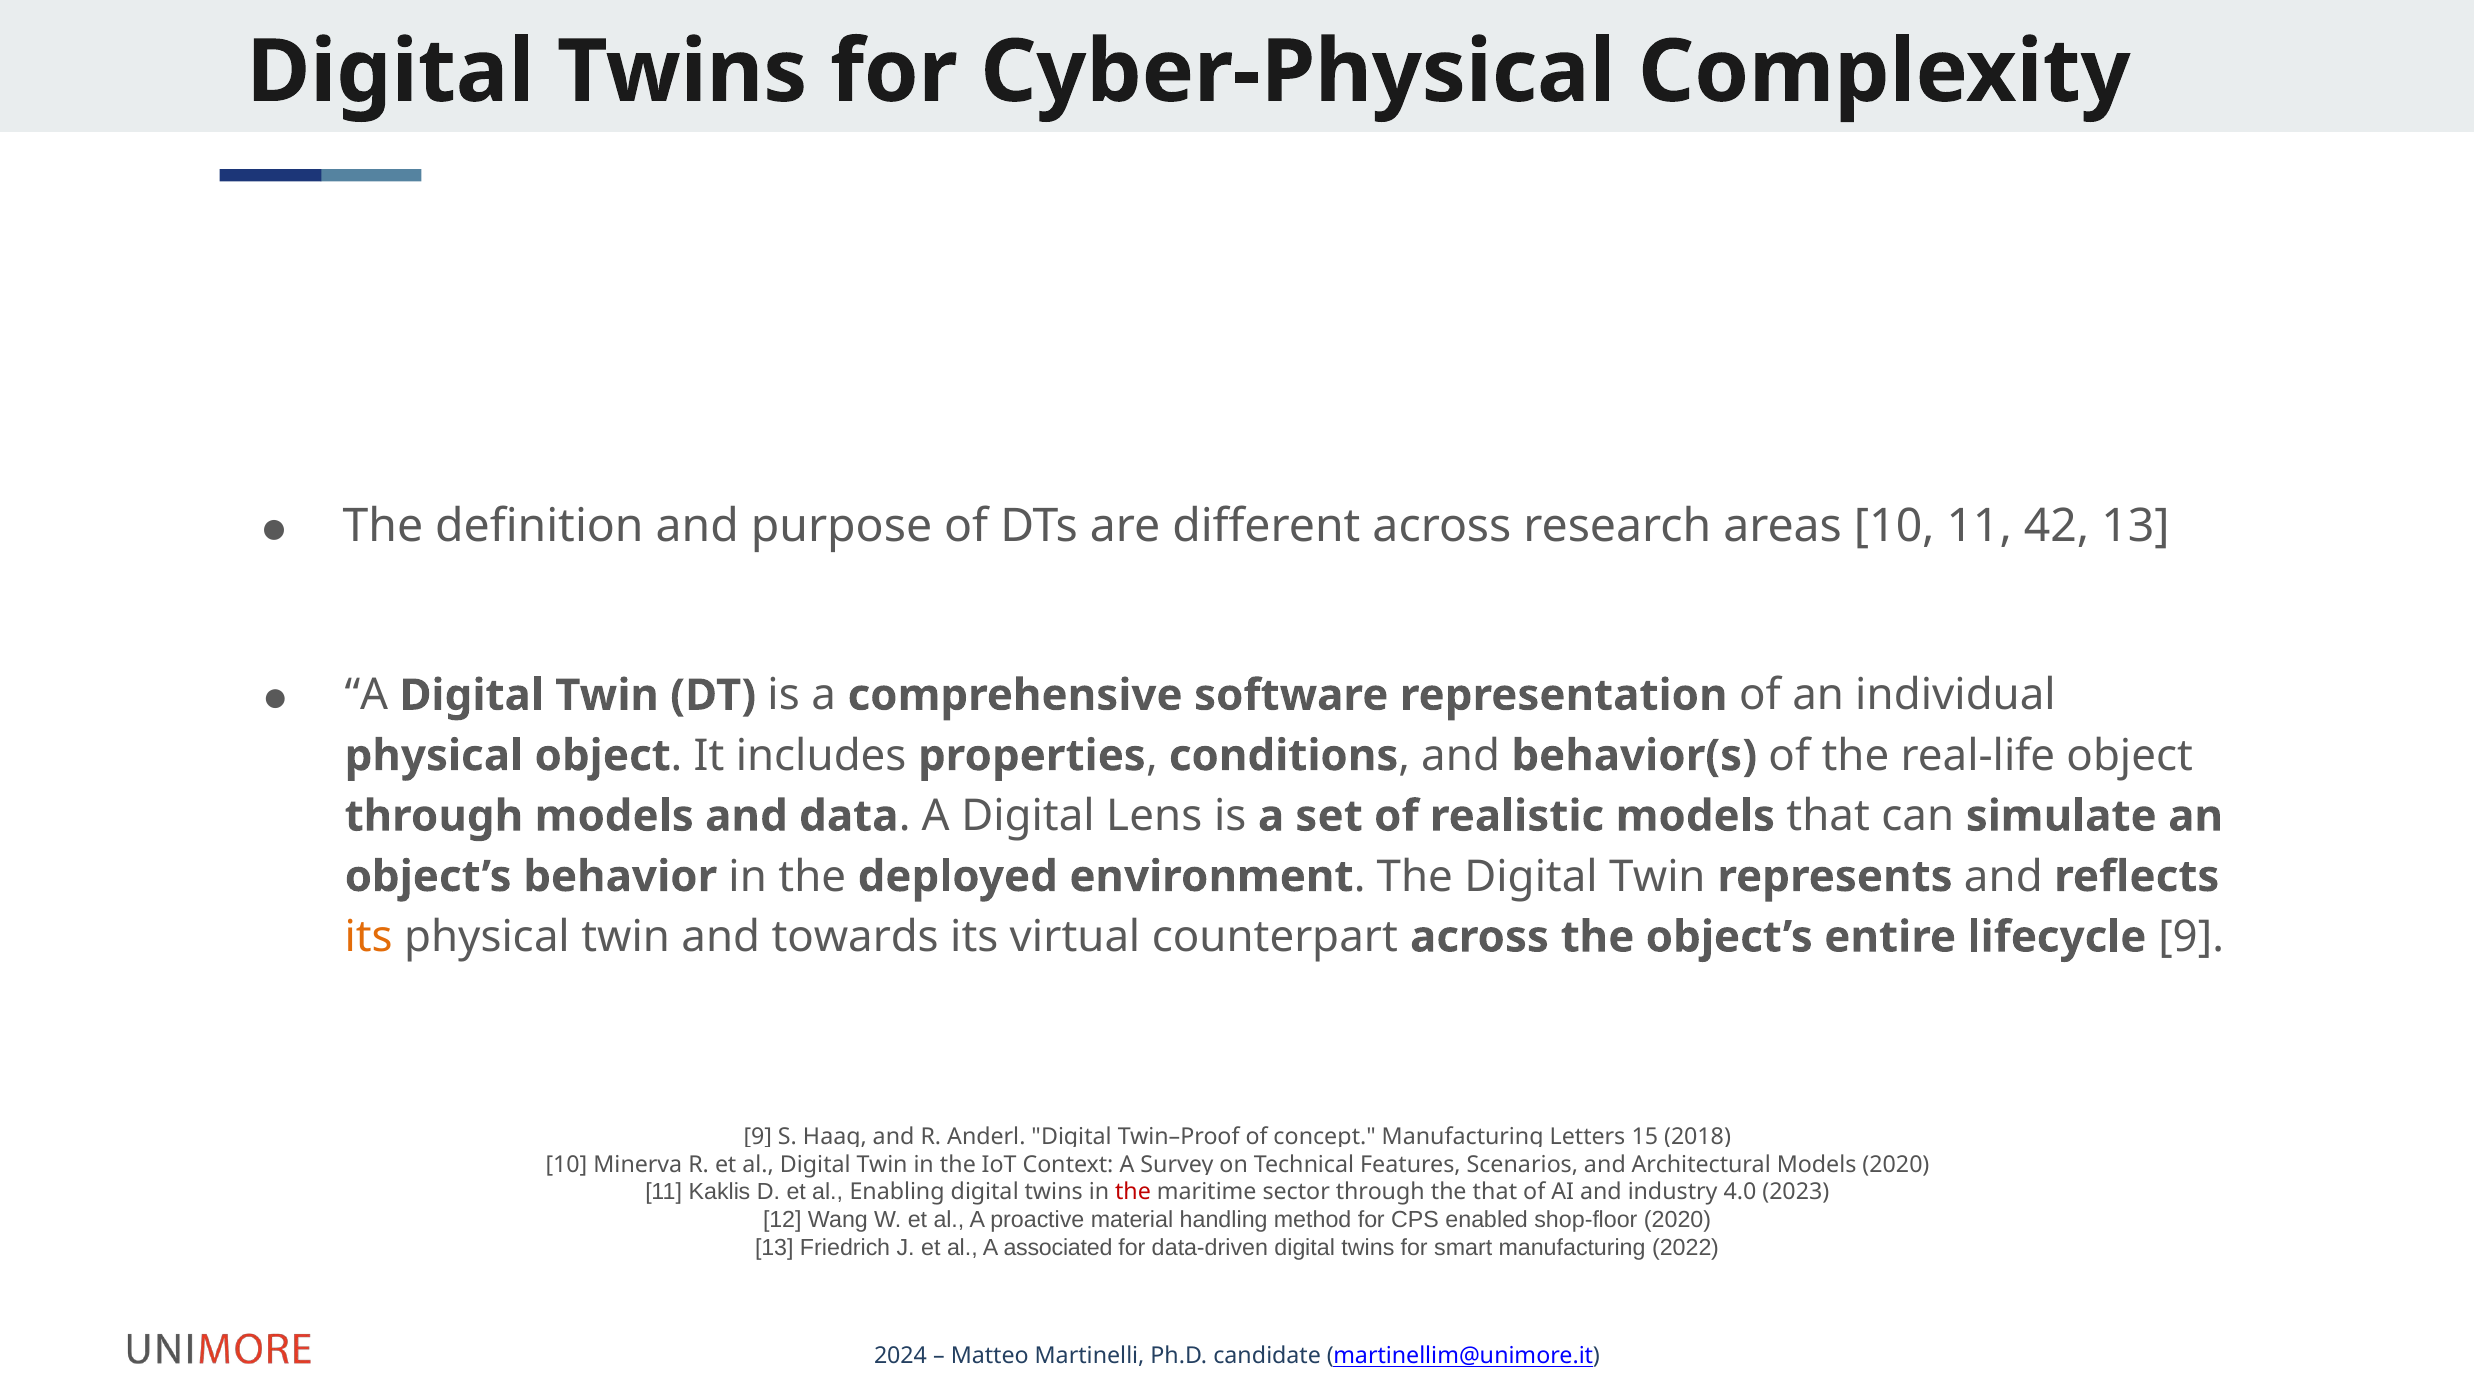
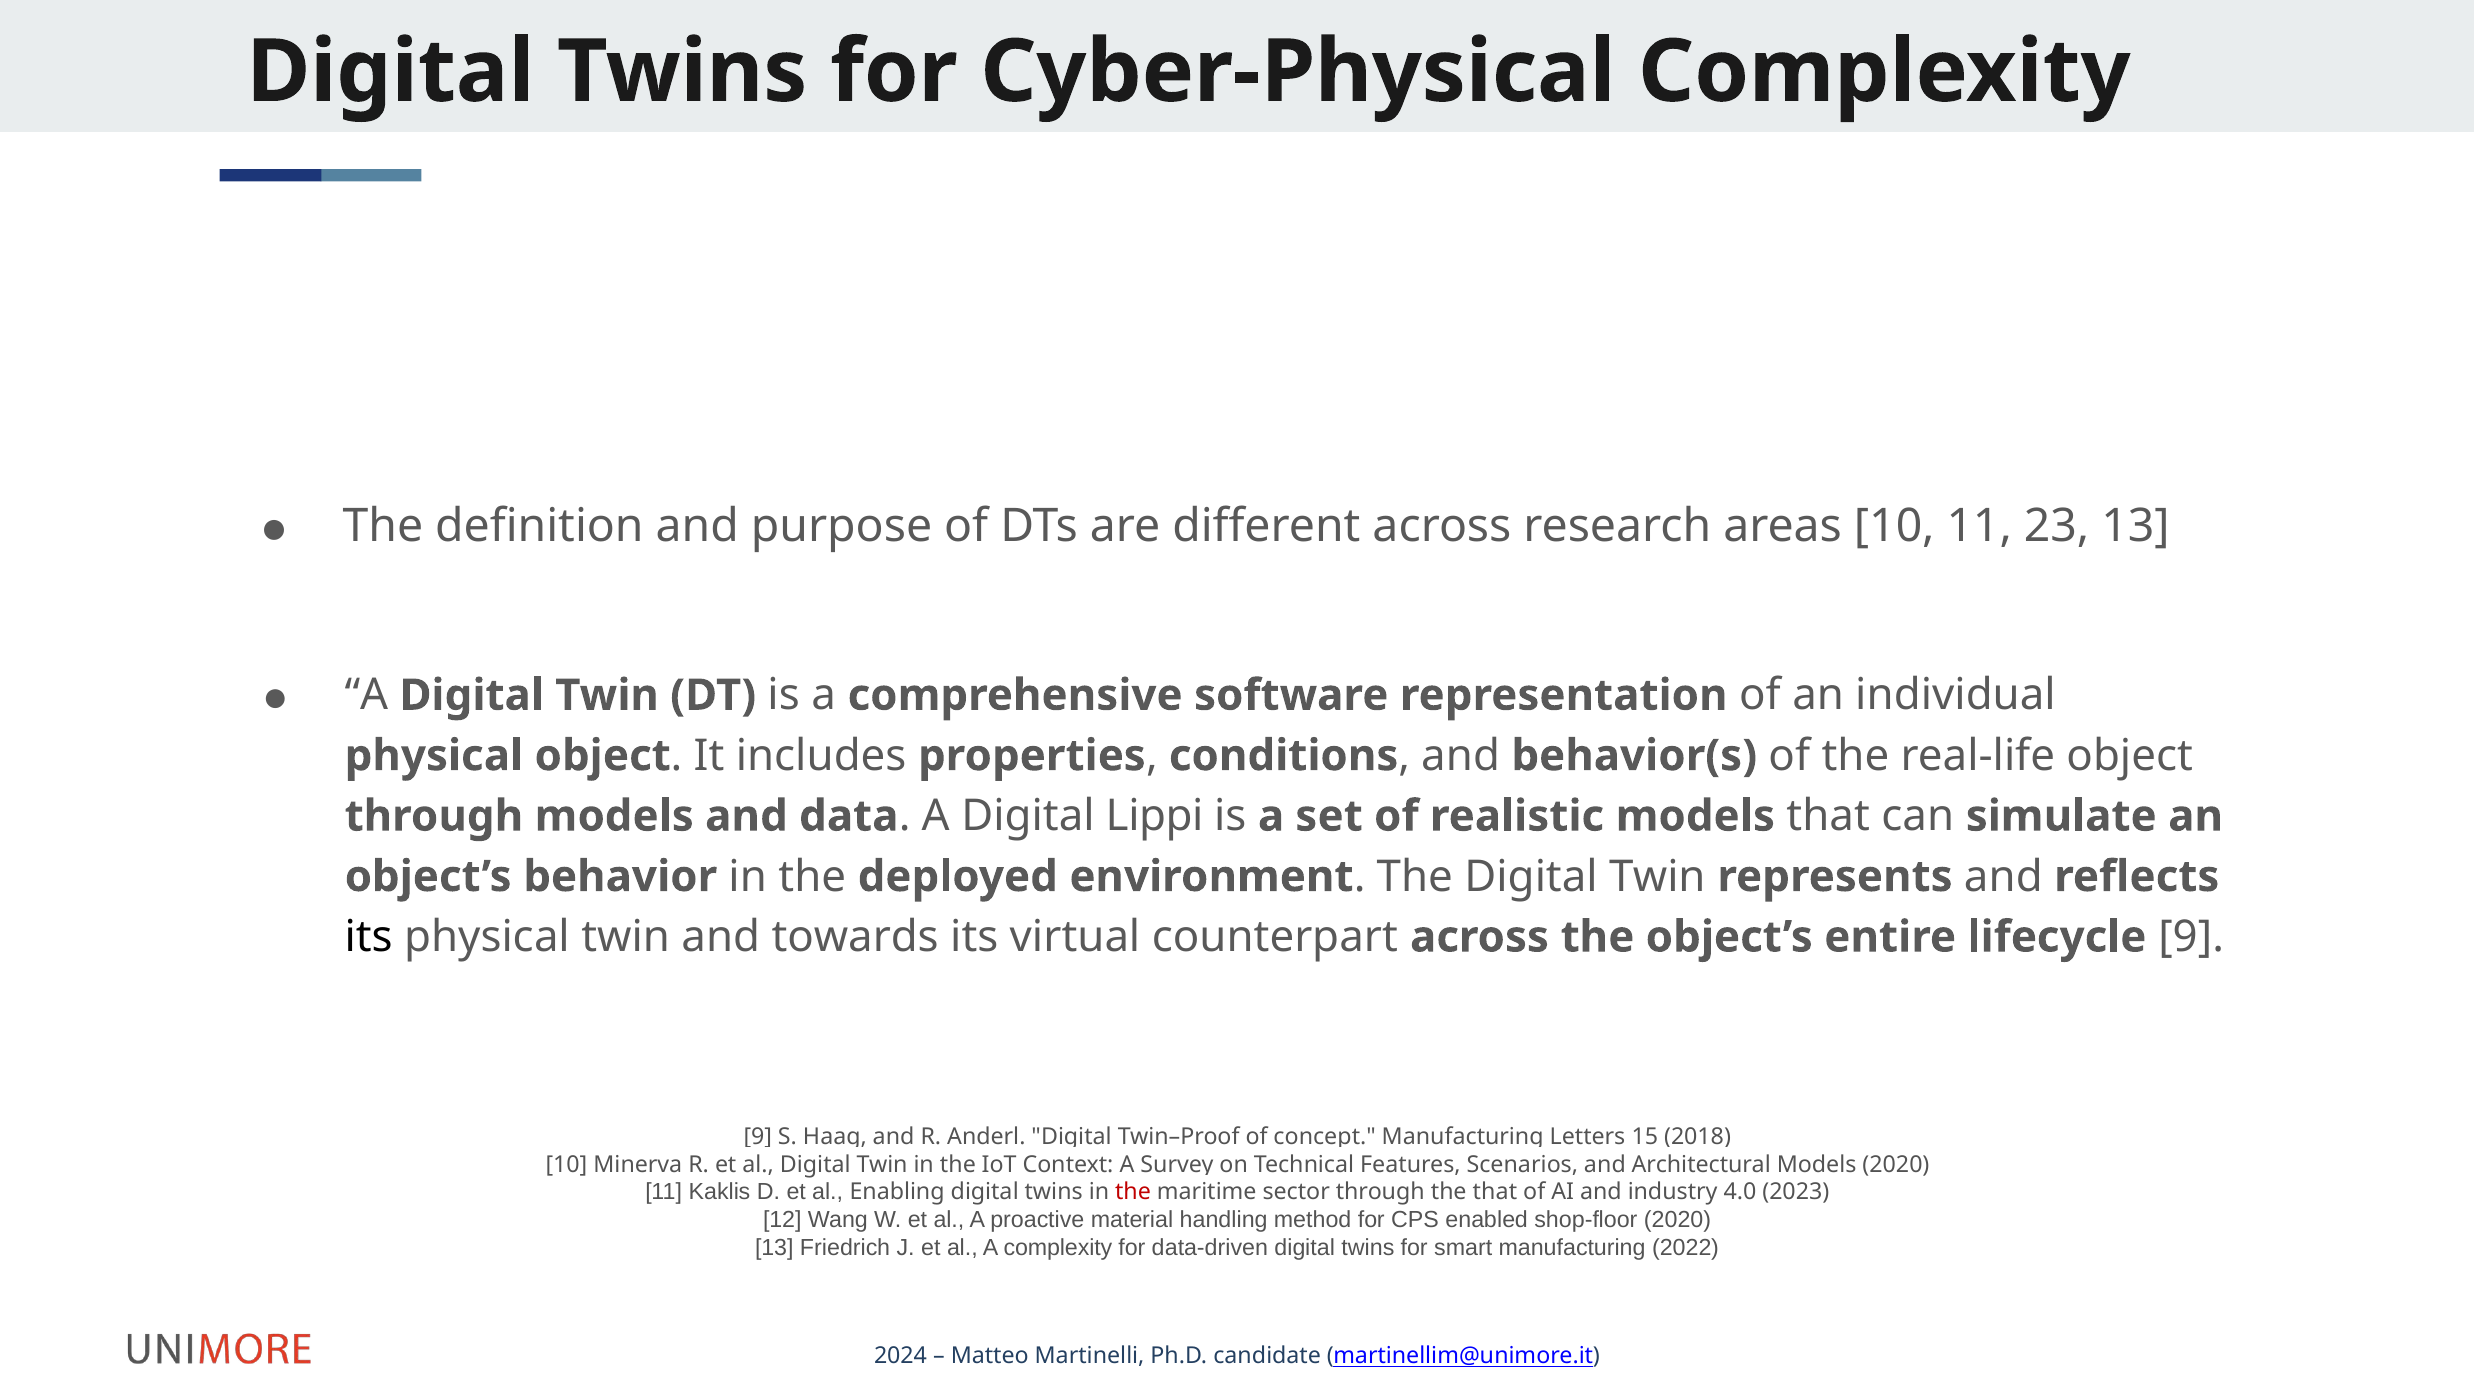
42: 42 -> 23
Lens: Lens -> Lippi
its at (369, 937) colour: orange -> black
A associated: associated -> complexity
